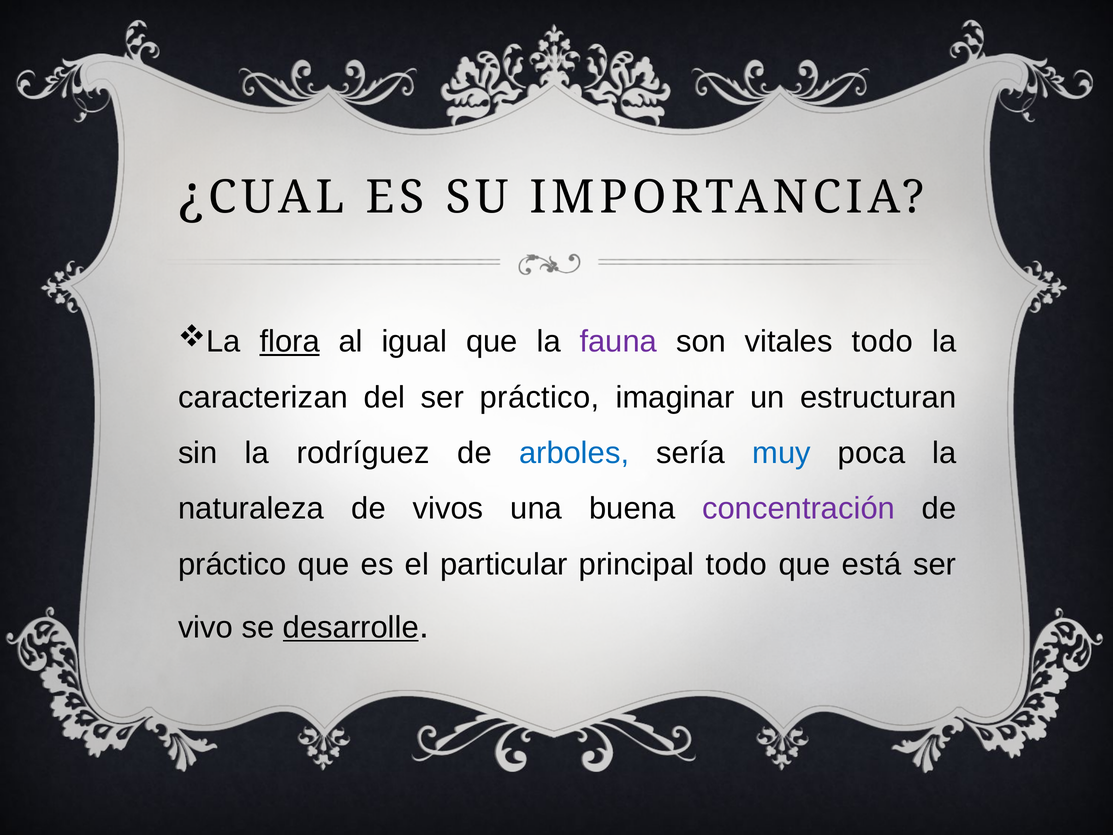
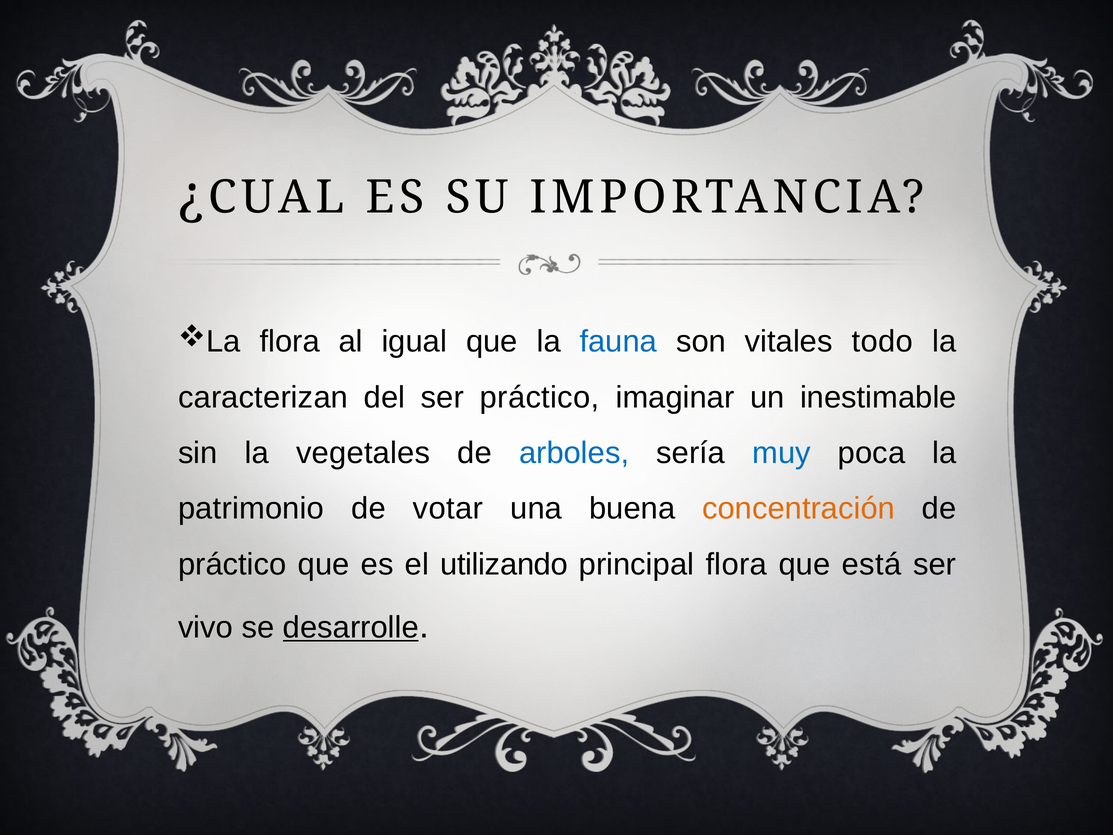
flora at (290, 342) underline: present -> none
fauna colour: purple -> blue
estructuran: estructuran -> inestimable
rodríguez: rodríguez -> vegetales
naturaleza: naturaleza -> patrimonio
vivos: vivos -> votar
concentración colour: purple -> orange
particular: particular -> utilizando
principal todo: todo -> flora
